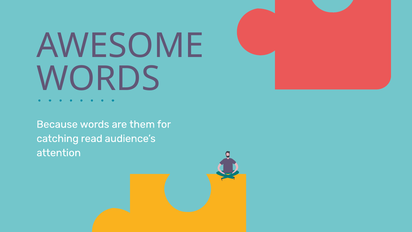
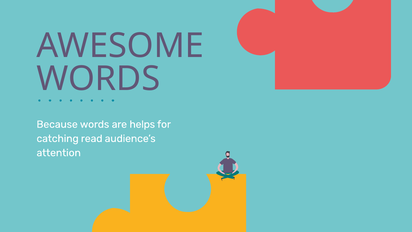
them: them -> helps
